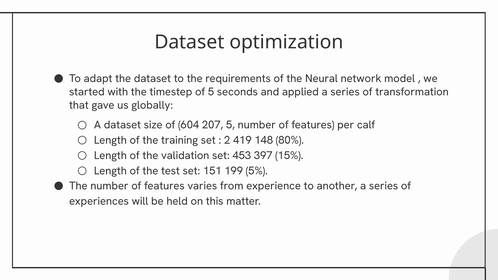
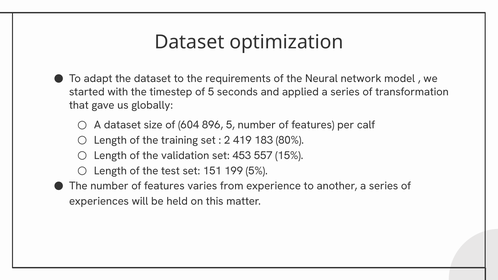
207: 207 -> 896
148: 148 -> 183
397: 397 -> 557
